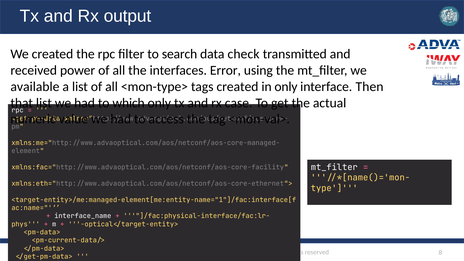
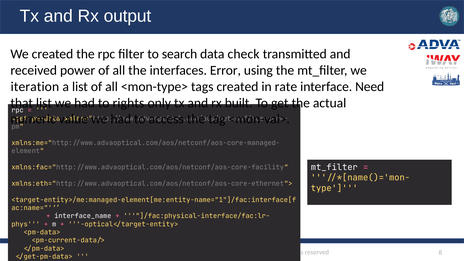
available: available -> iteration
in only: only -> rate
Then: Then -> Need
to which: which -> rights
case: case -> built
